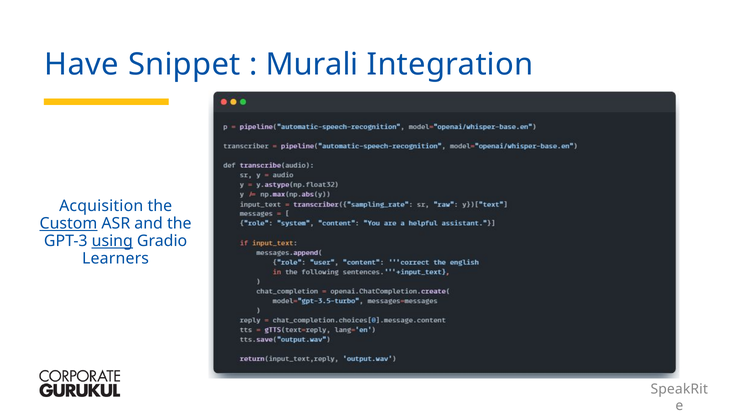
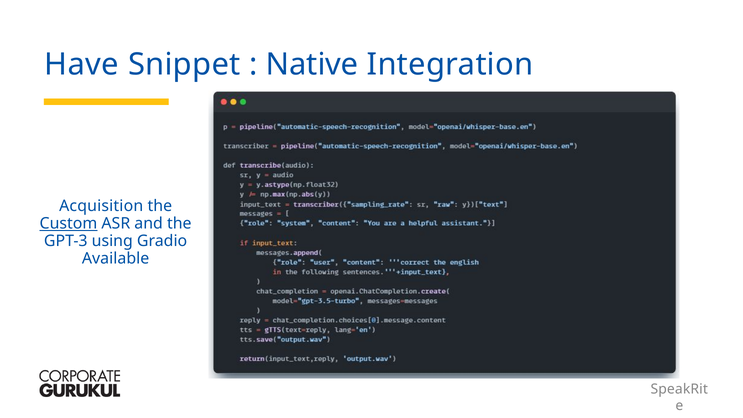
Murali: Murali -> Native
using underline: present -> none
Learners: Learners -> Available
